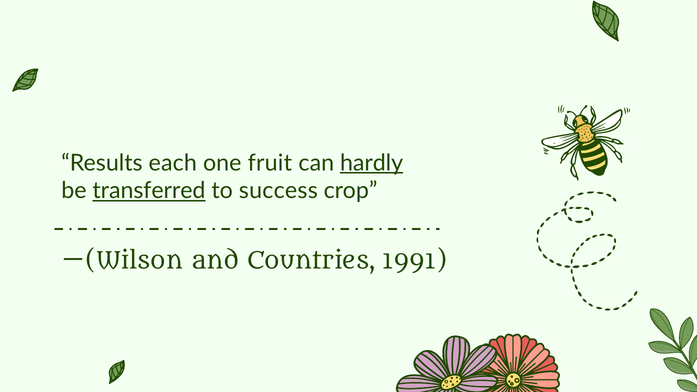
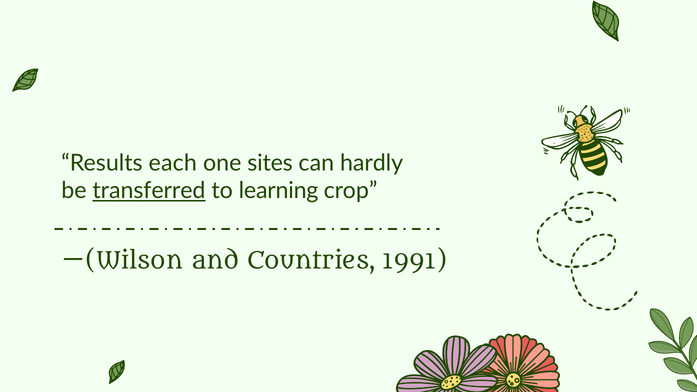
fruit: fruit -> sites
hardly underline: present -> none
success: success -> learning
